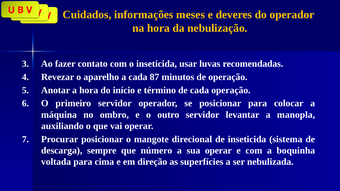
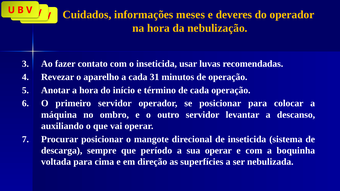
87: 87 -> 31
manopla: manopla -> descanso
número: número -> período
